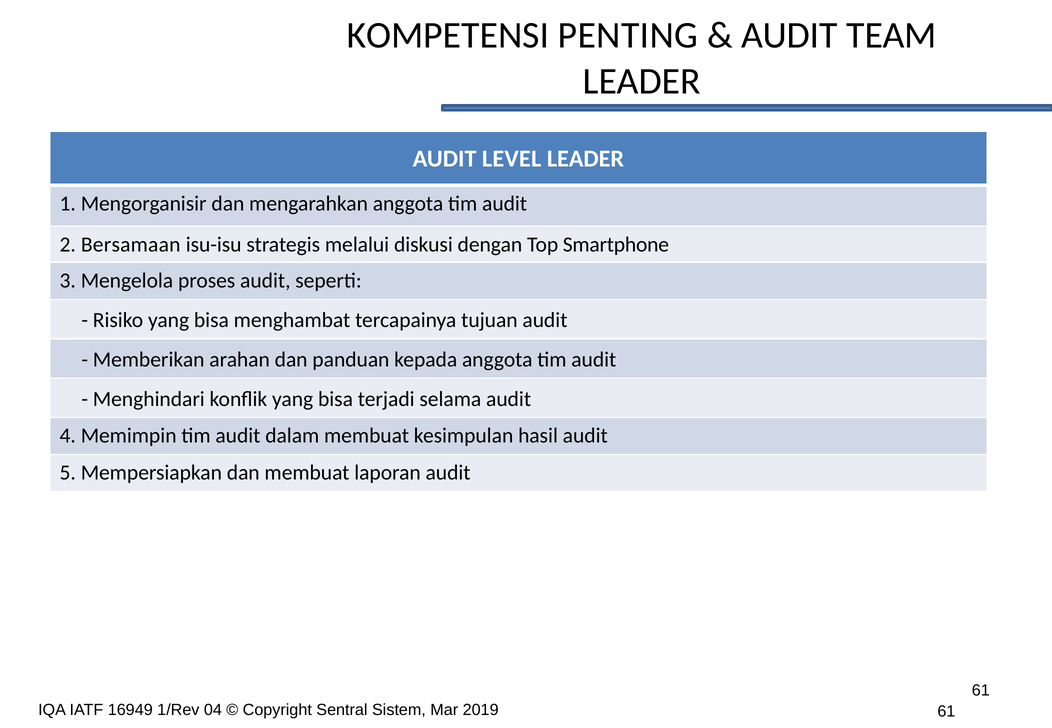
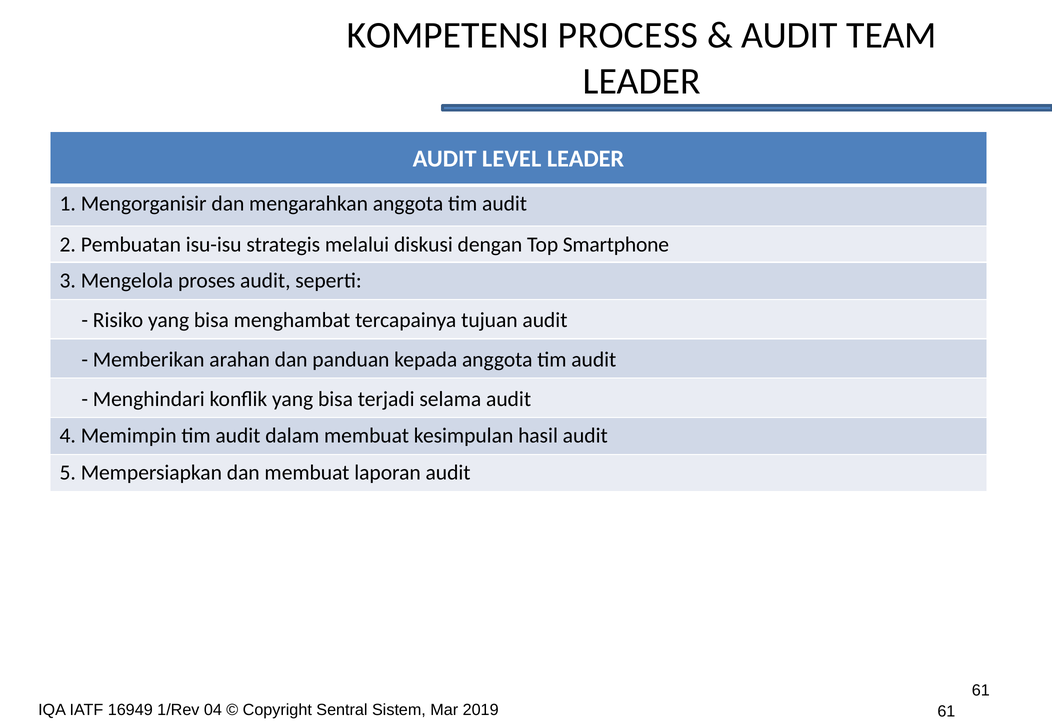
PENTING: PENTING -> PROCESS
Bersamaan: Bersamaan -> Pembuatan
